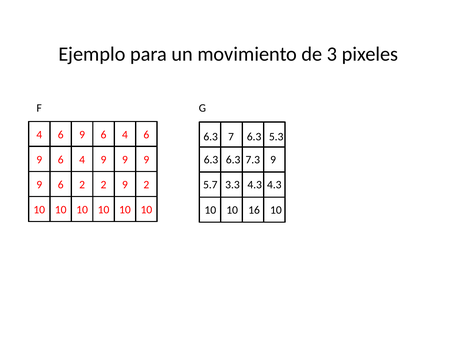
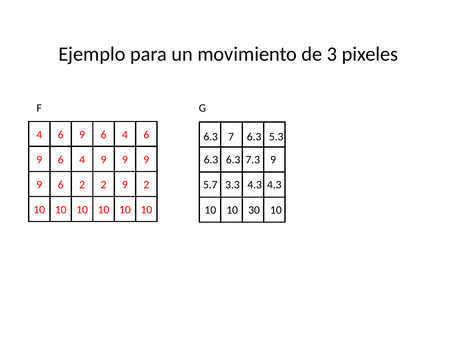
16: 16 -> 30
